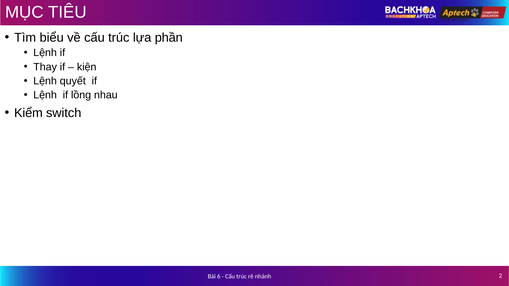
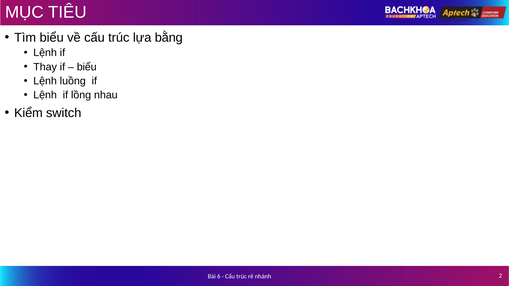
phần: phần -> bằng
kiện at (87, 67): kiện -> biểu
quyết: quyết -> luồng
